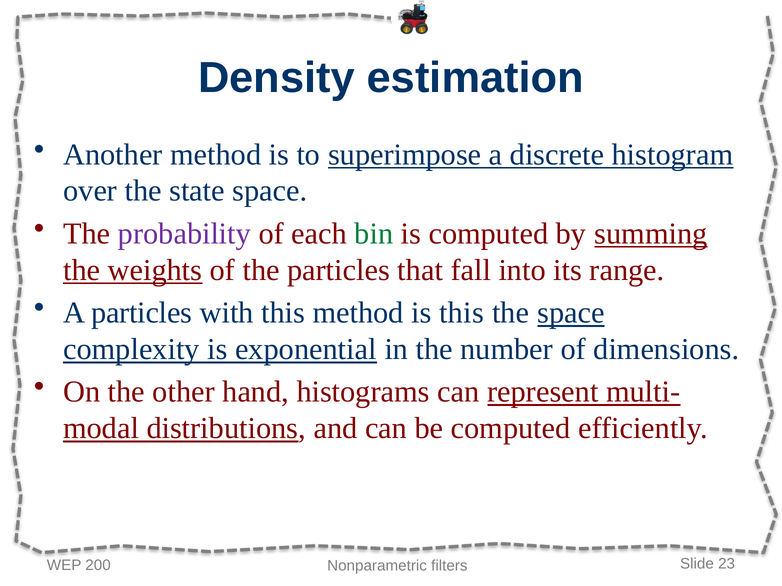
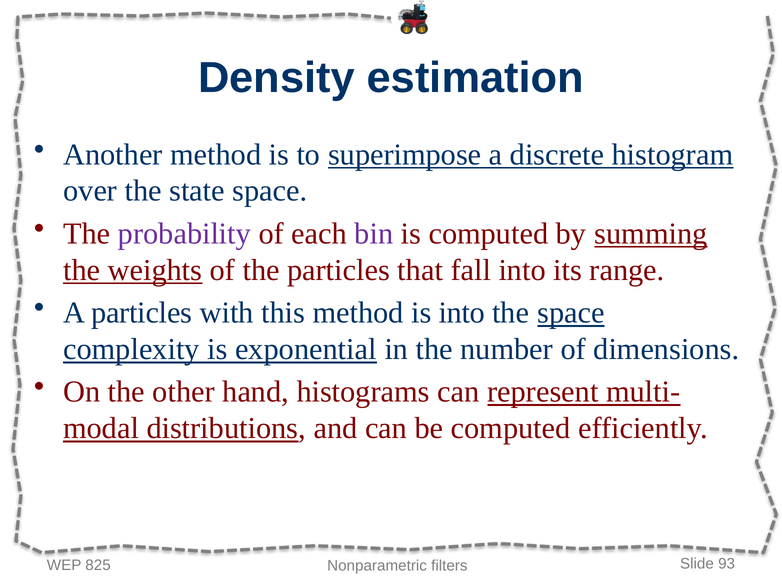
bin colour: green -> purple
is this: this -> into
200: 200 -> 825
23: 23 -> 93
